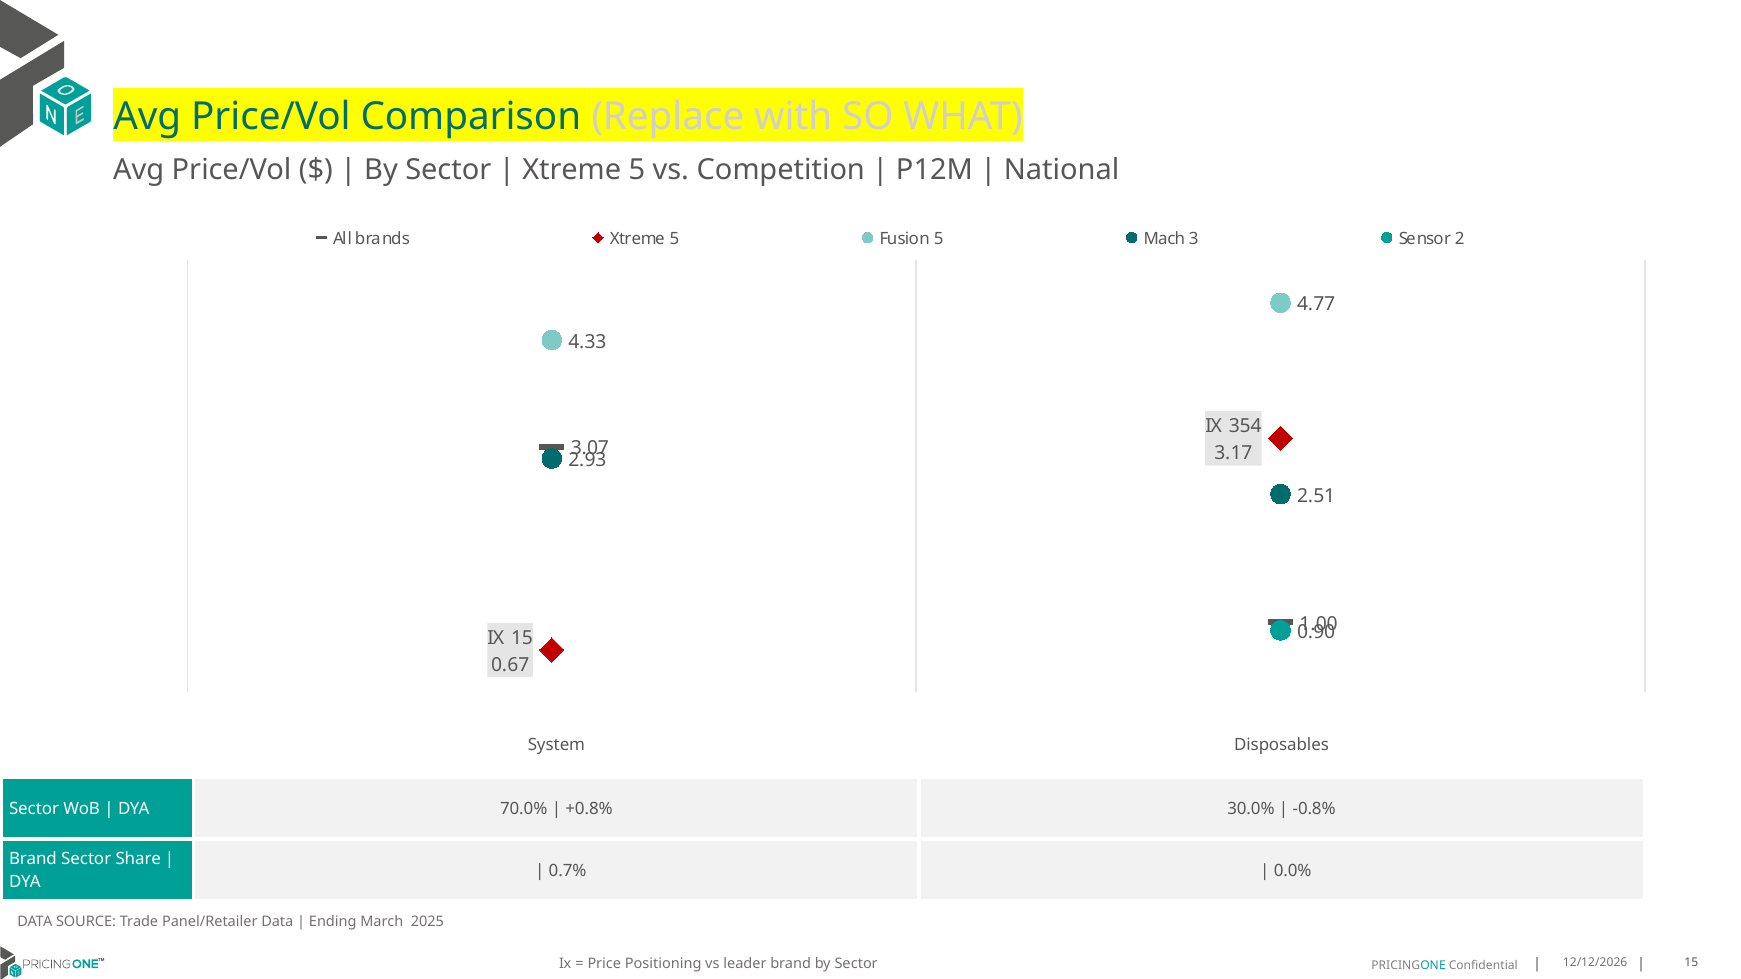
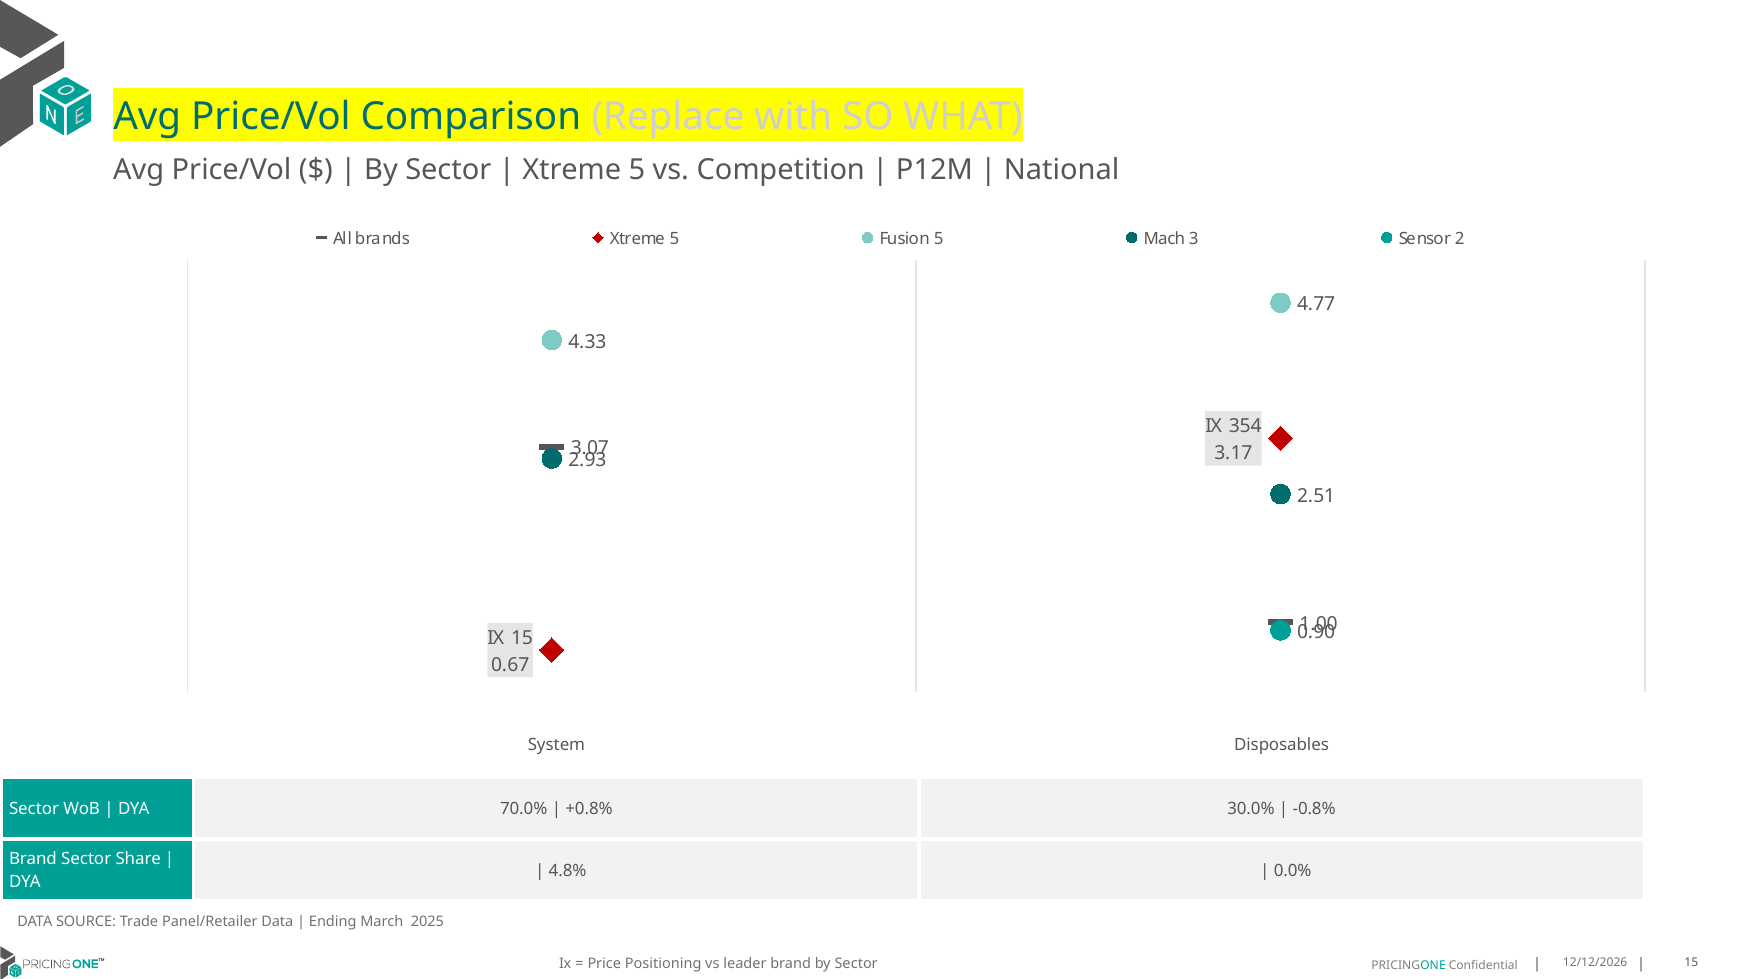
0.7%: 0.7% -> 4.8%
